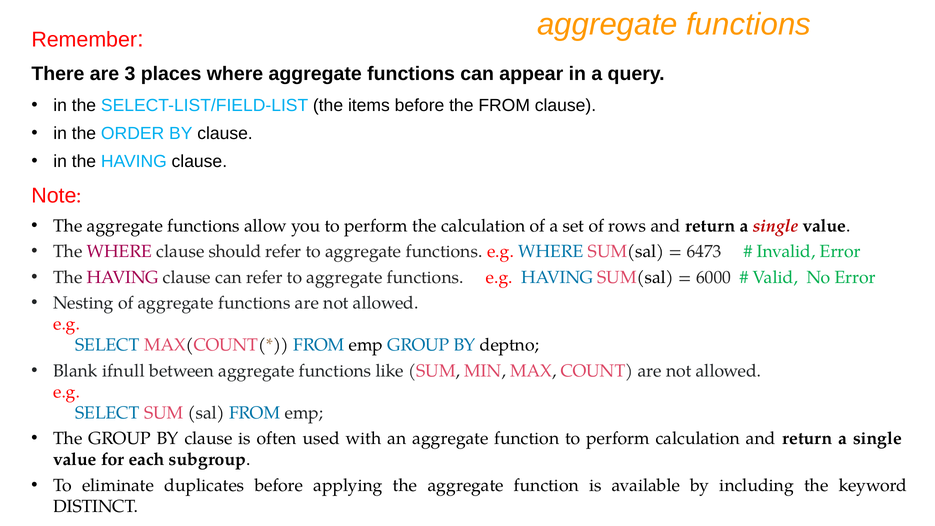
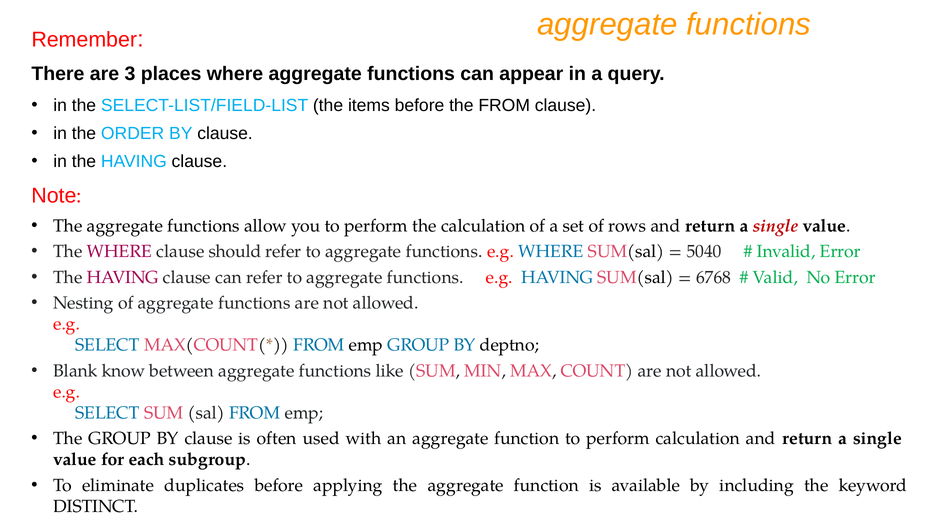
6473: 6473 -> 5040
6000: 6000 -> 6768
ifnull: ifnull -> know
